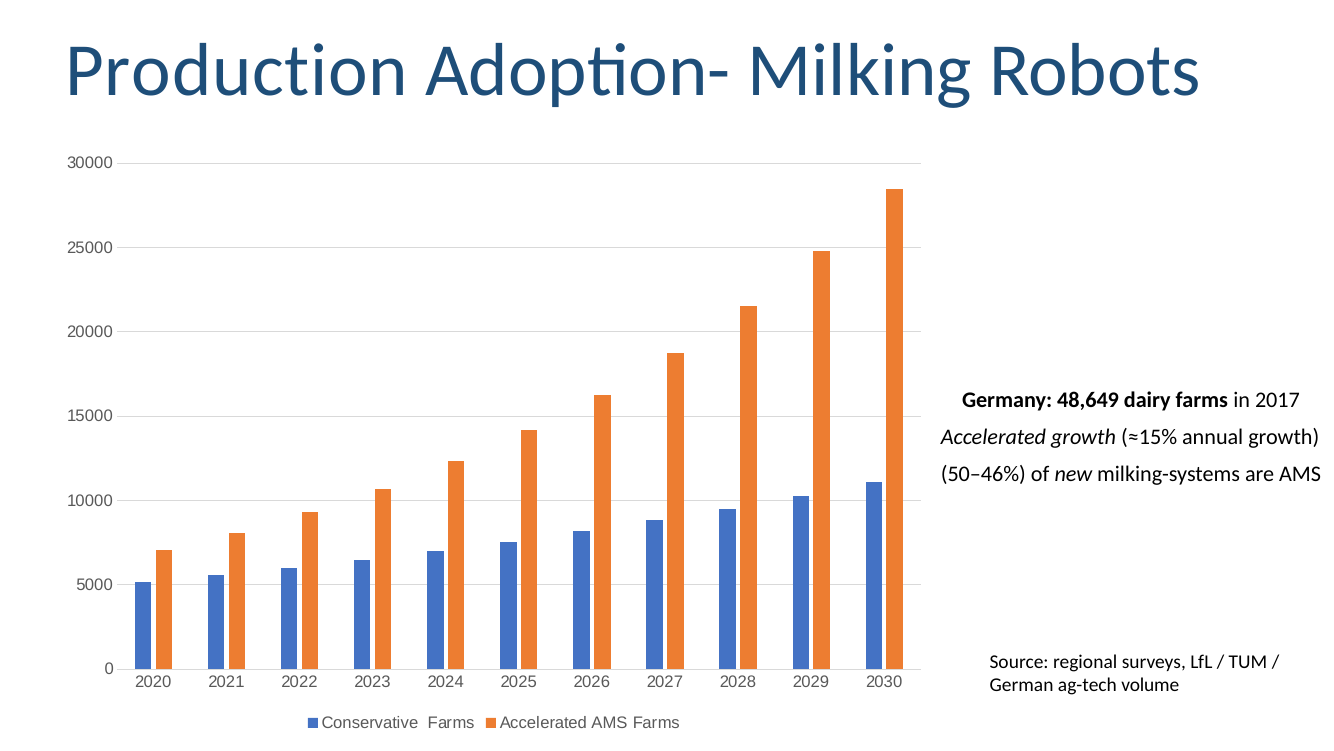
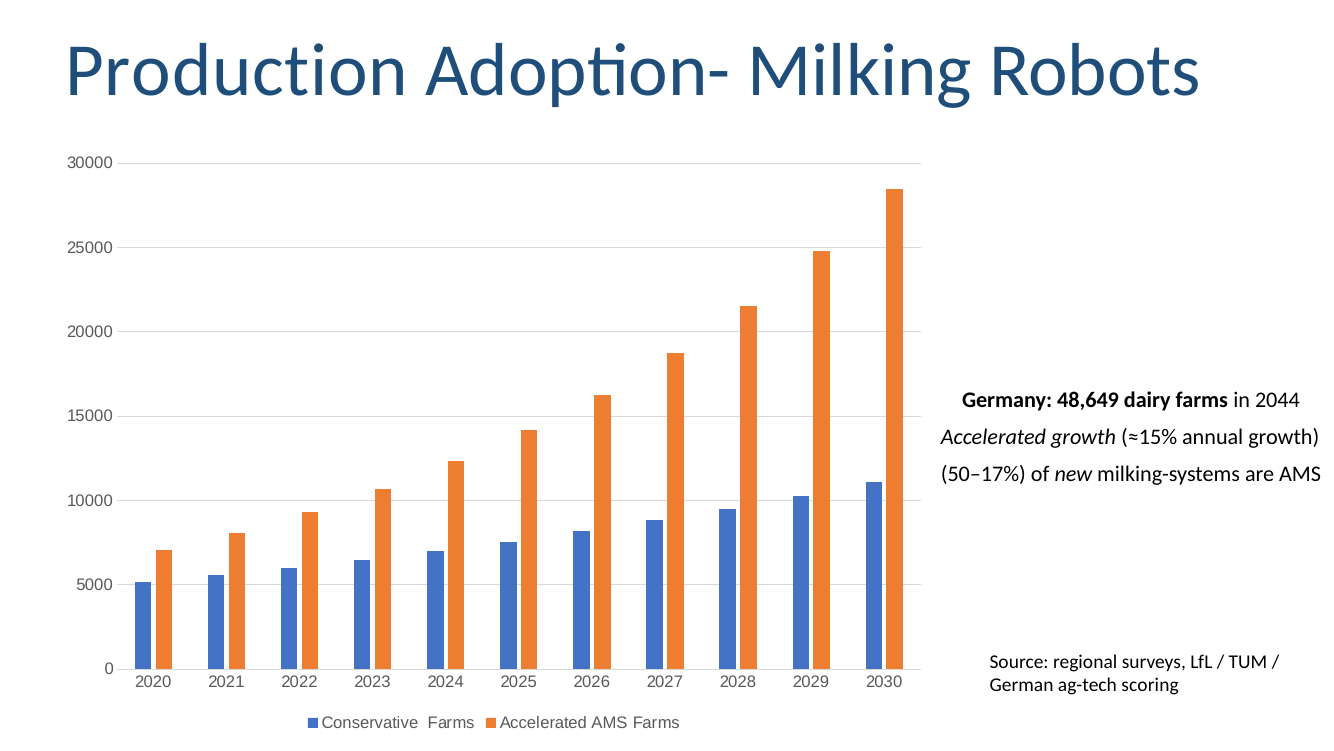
2017: 2017 -> 2044
50–46%: 50–46% -> 50–17%
volume: volume -> scoring
